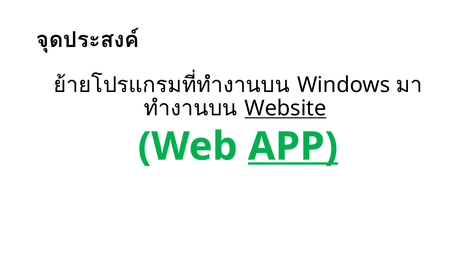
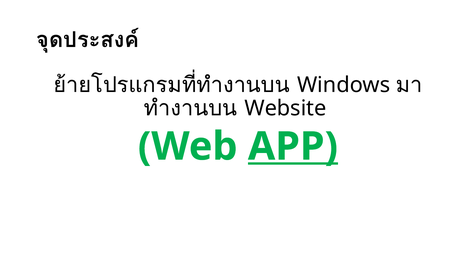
Website underline: present -> none
